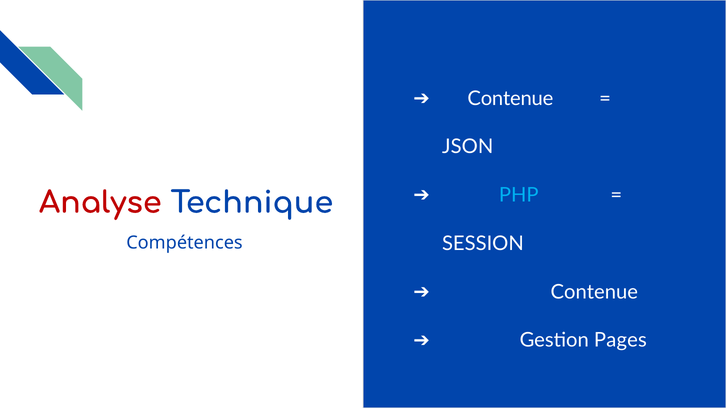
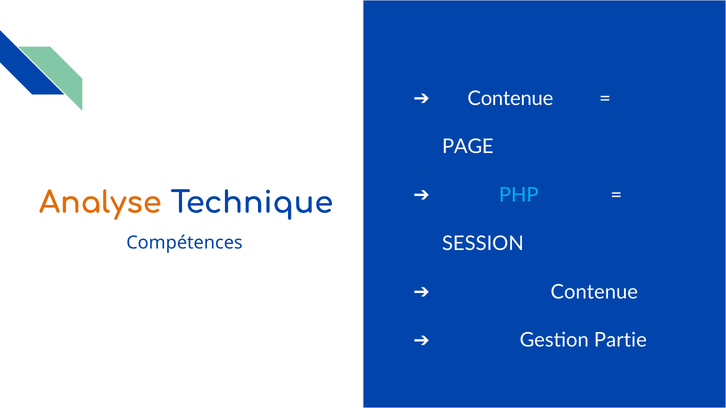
JSON: JSON -> PAGE
Analyse colour: red -> orange
Pages: Pages -> Partie
